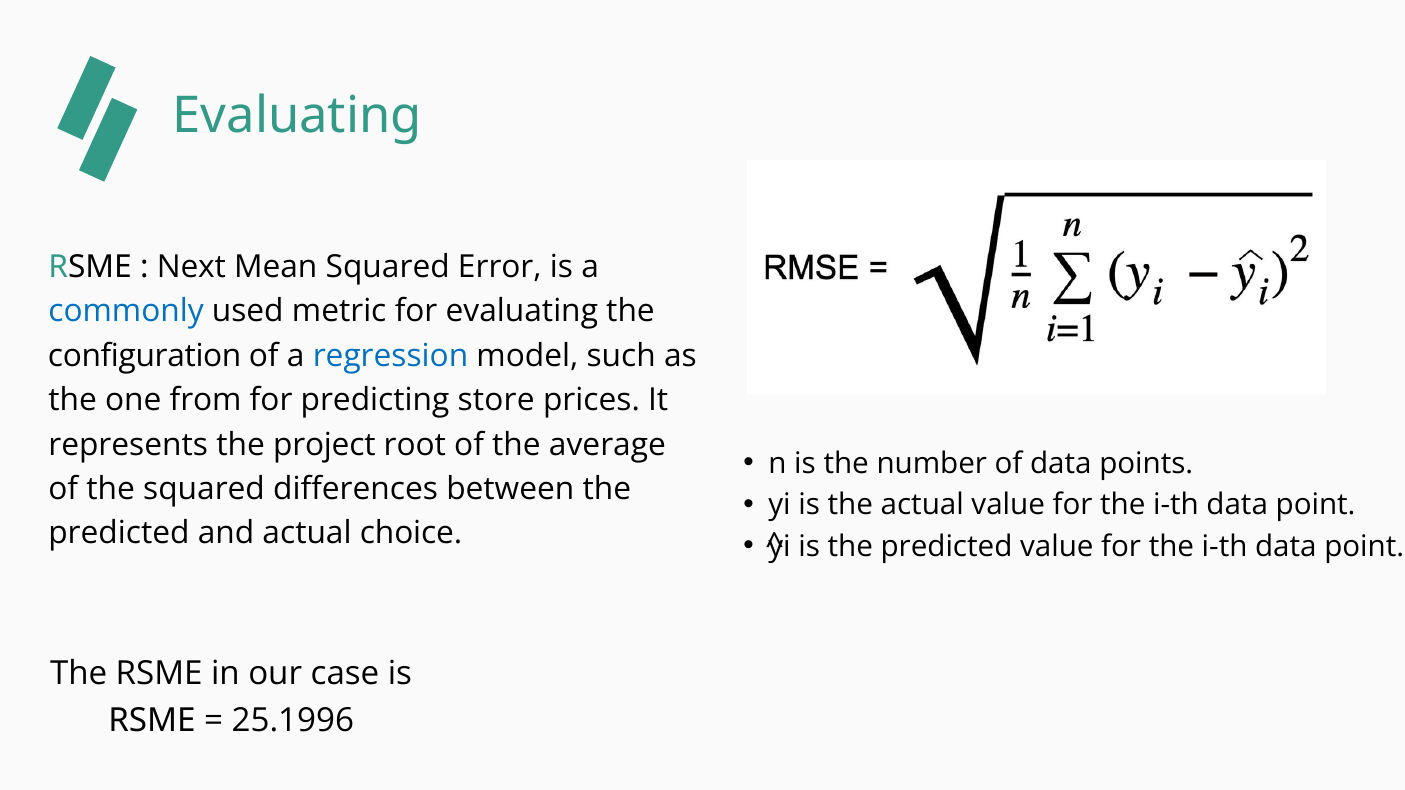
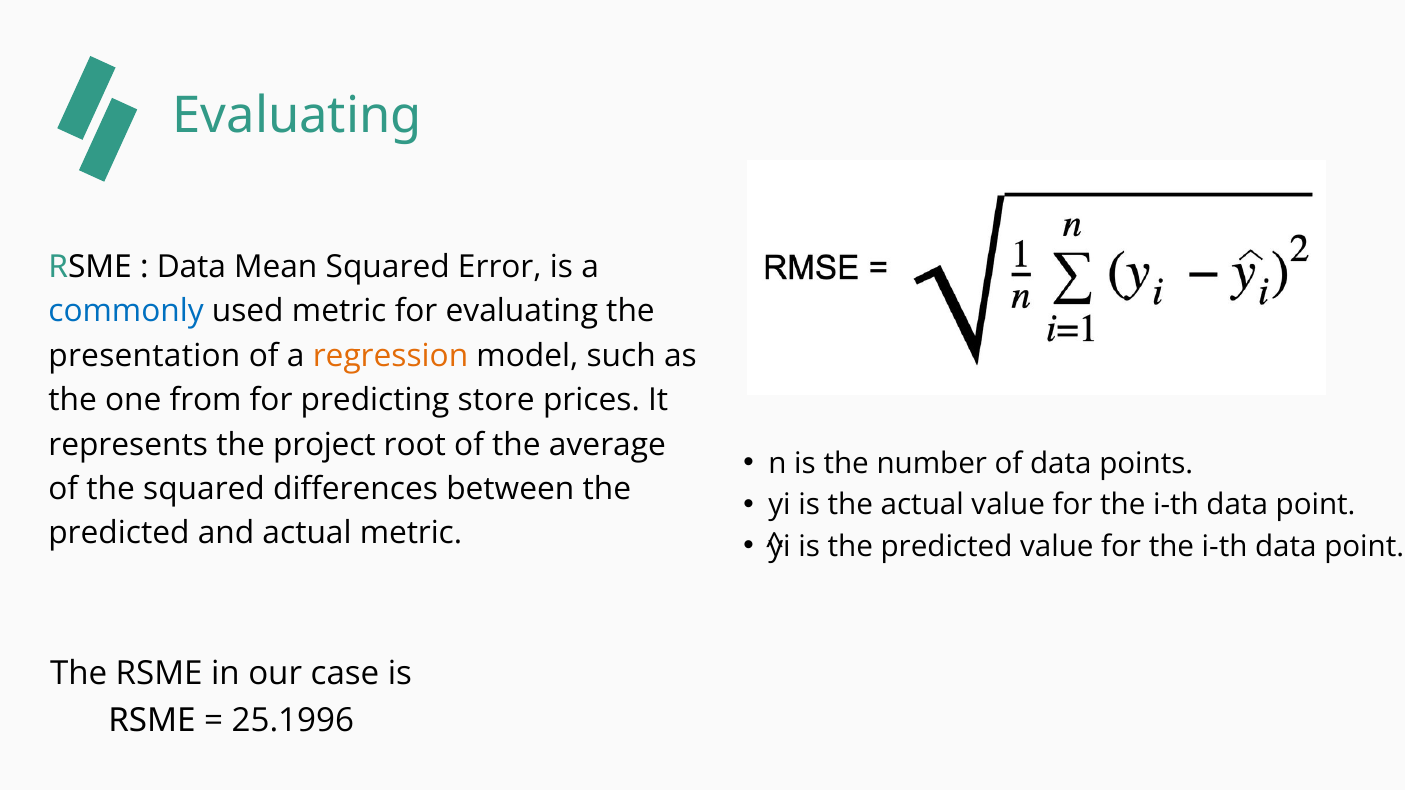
Next at (191, 267): Next -> Data
configuration: configuration -> presentation
regression colour: blue -> orange
actual choice: choice -> metric
